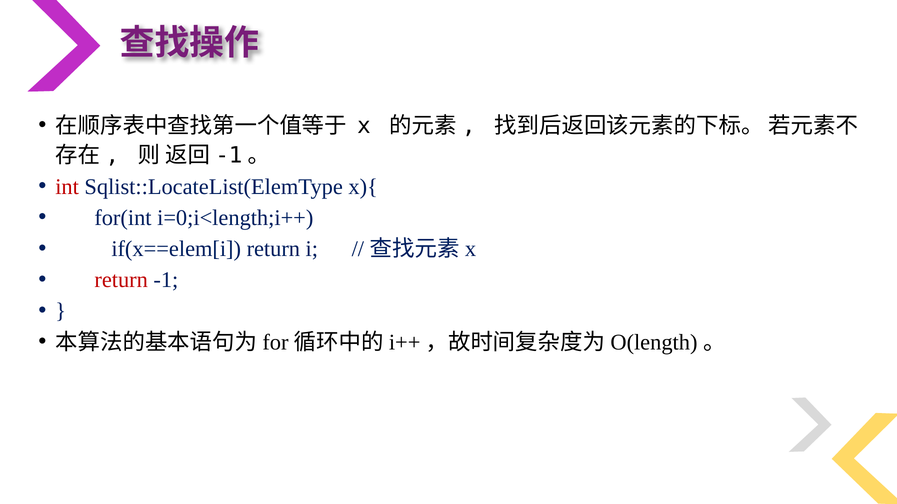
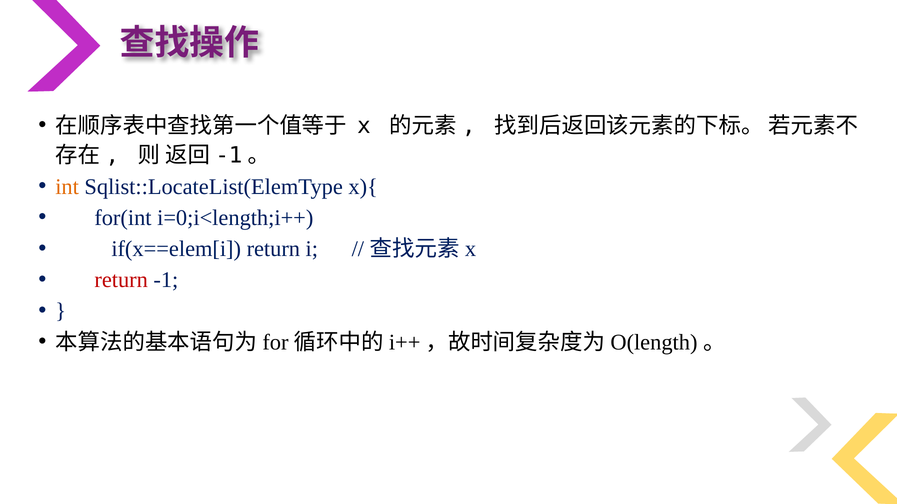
int colour: red -> orange
